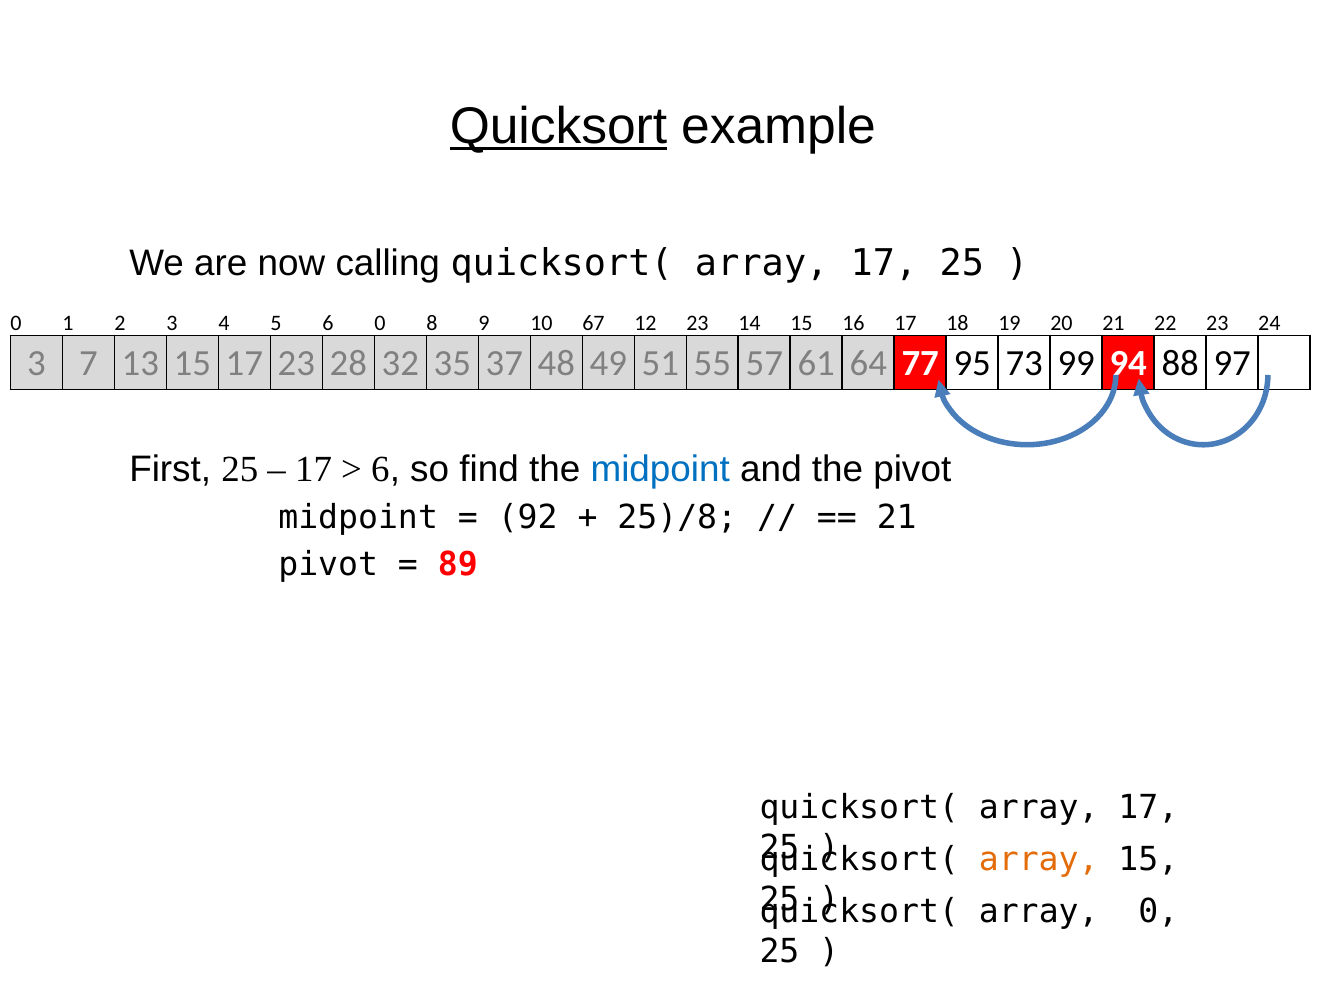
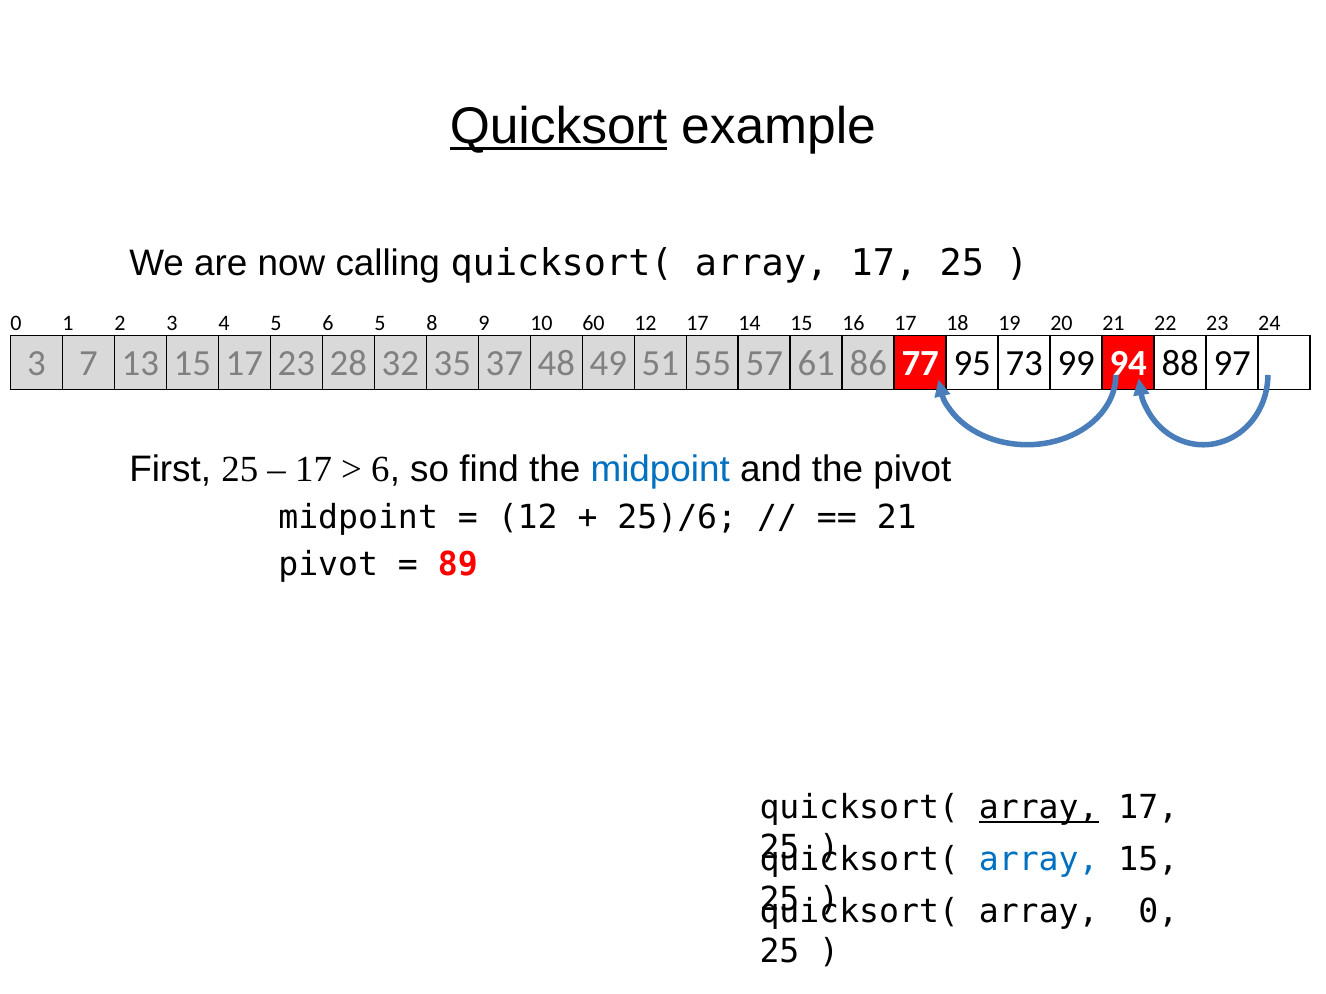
6 0: 0 -> 5
67: 67 -> 60
12 23: 23 -> 17
64: 64 -> 86
92 at (528, 518): 92 -> 12
25)/8: 25)/8 -> 25)/6
array at (1039, 808) underline: none -> present
array at (1039, 860) colour: orange -> blue
